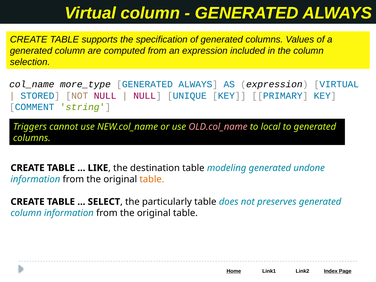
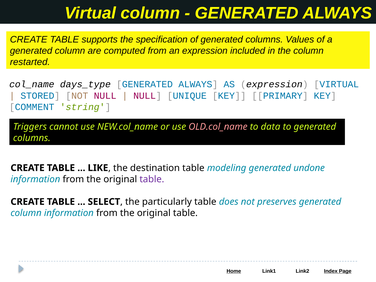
selection: selection -> restarted
more_type: more_type -> days_type
local: local -> data
table at (152, 179) colour: orange -> purple
